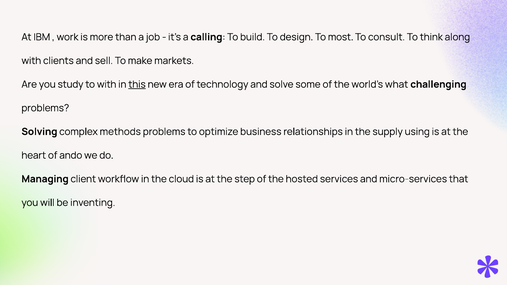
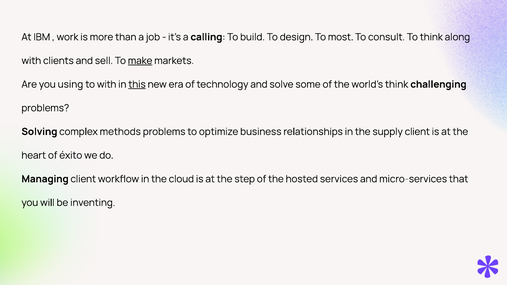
make underline: none -> present
study: study -> using
world's what: what -> think
supply using: using -> client
ando: ando -> éxito
